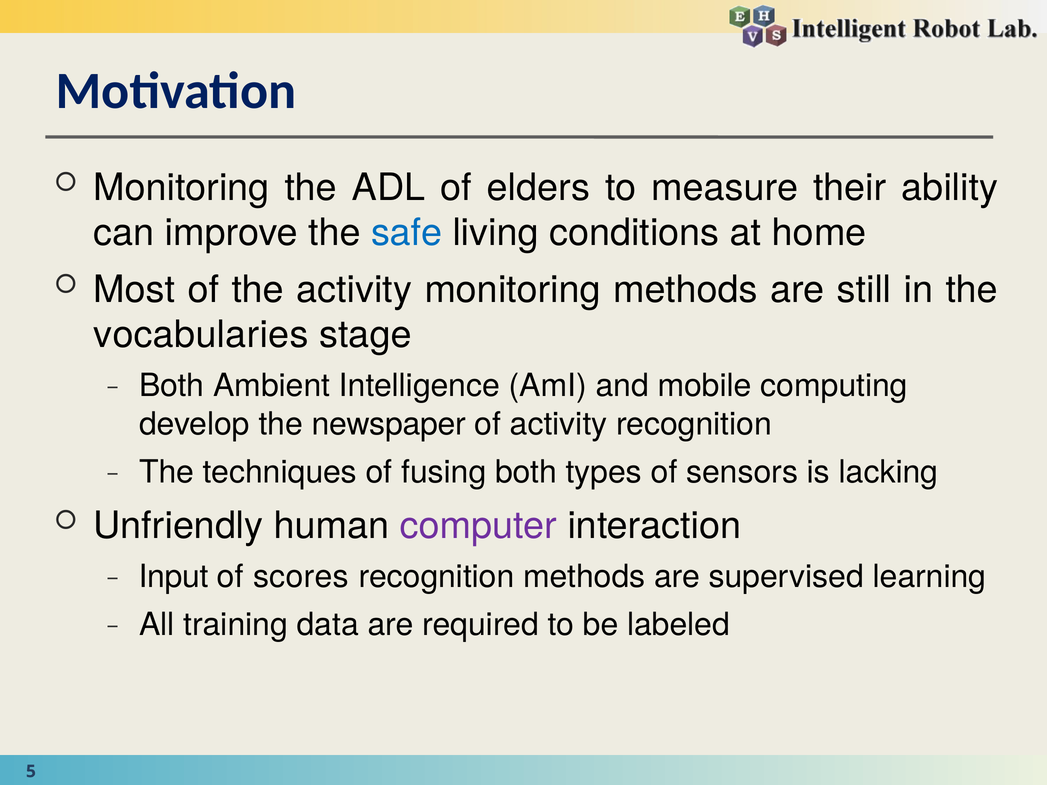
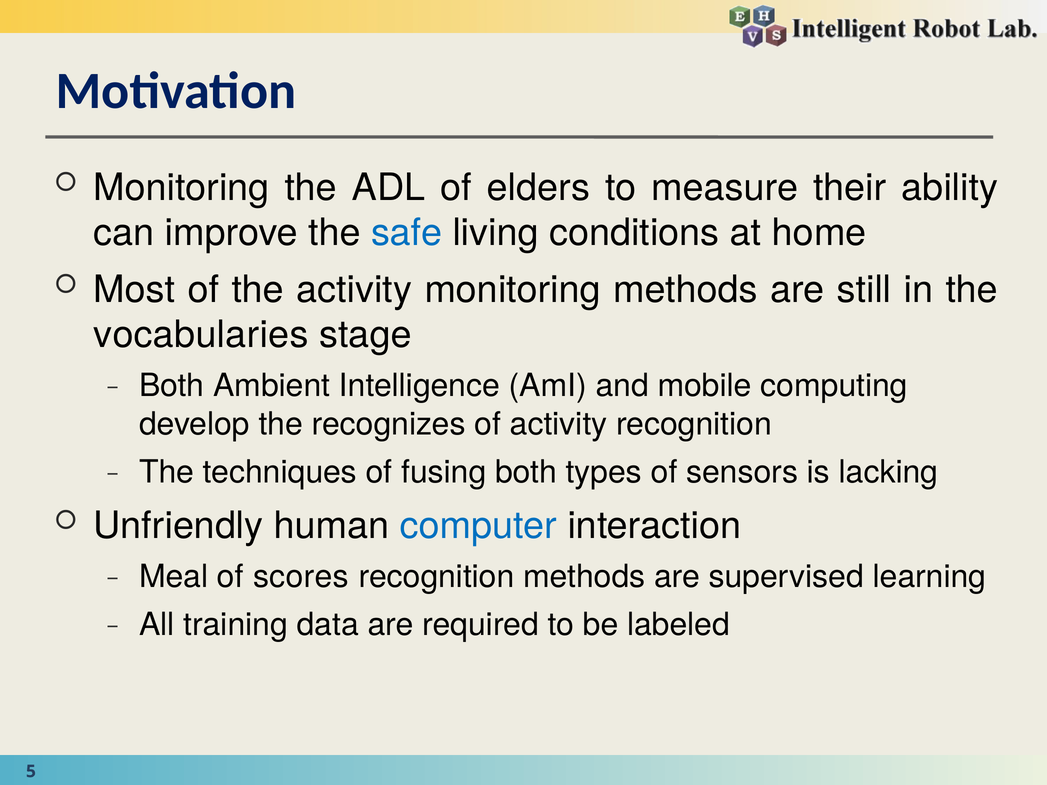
newspaper: newspaper -> recognizes
computer colour: purple -> blue
Input: Input -> Meal
